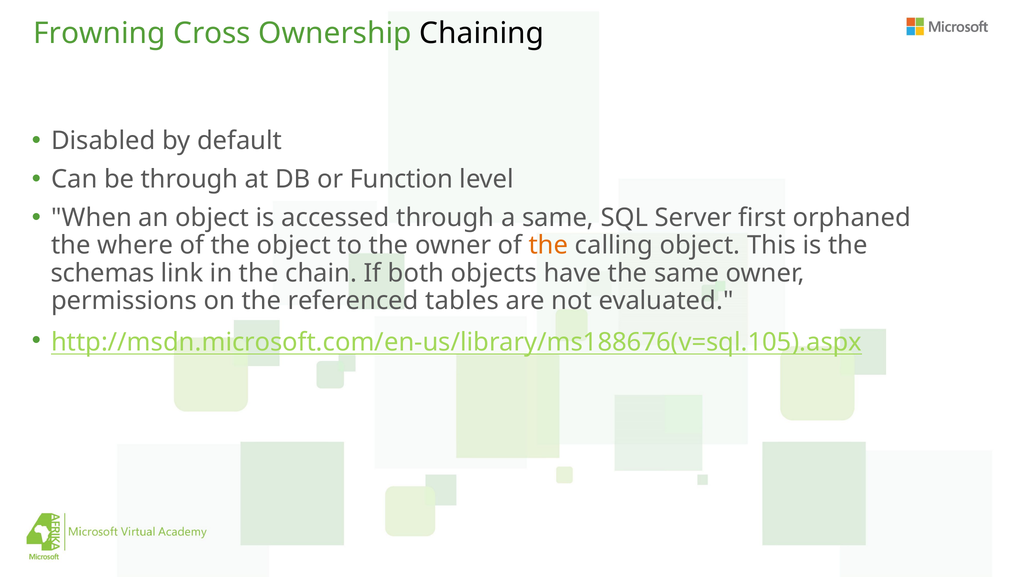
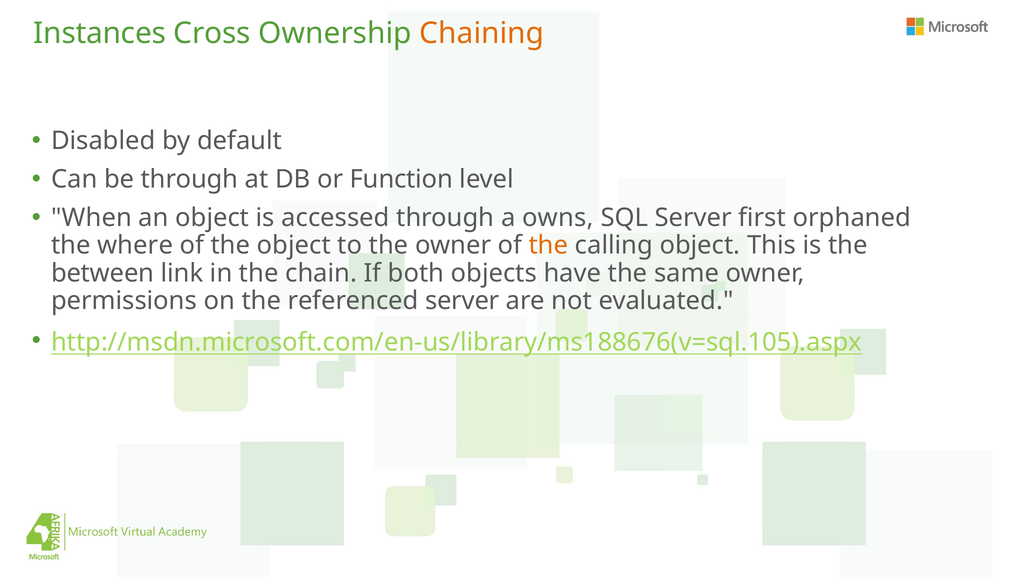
Frowning: Frowning -> Instances
Chaining colour: black -> orange
a same: same -> owns
schemas: schemas -> between
referenced tables: tables -> server
